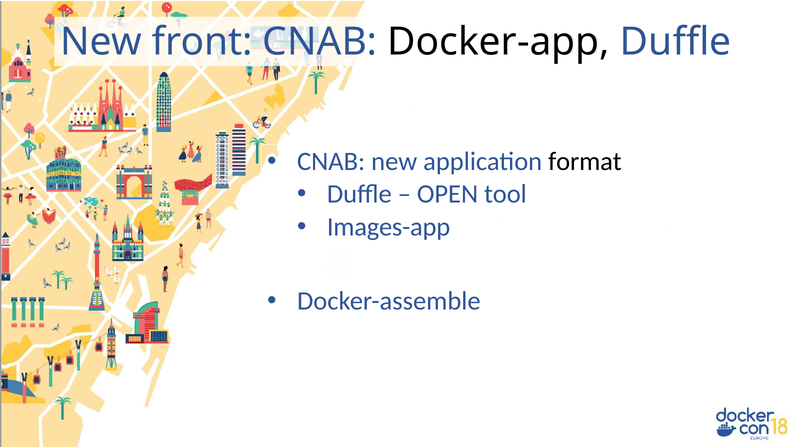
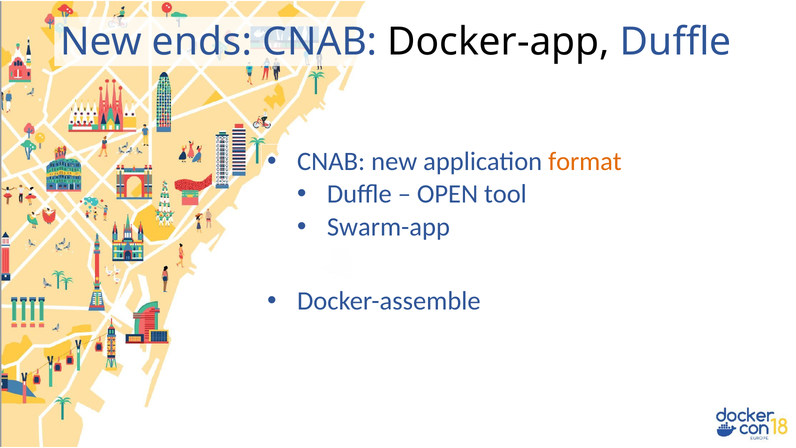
front: front -> ends
format colour: black -> orange
Images-app: Images-app -> Swarm-app
